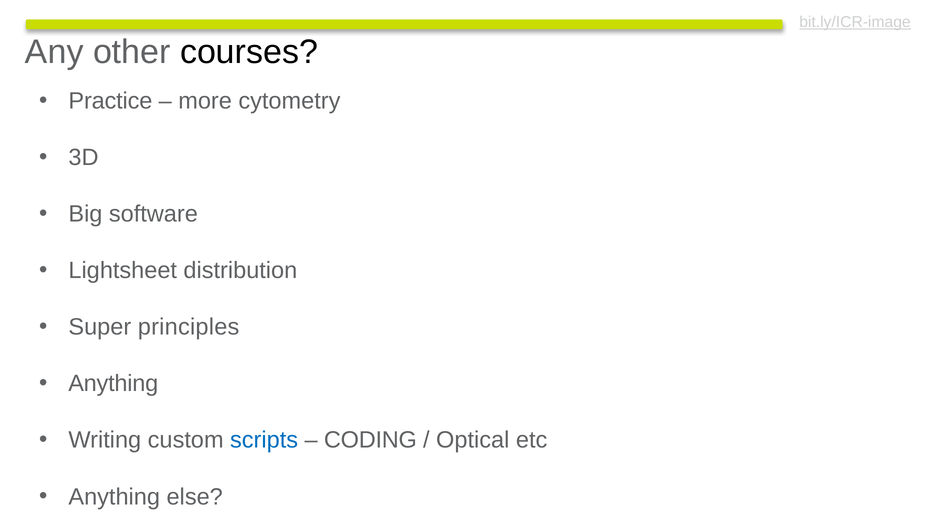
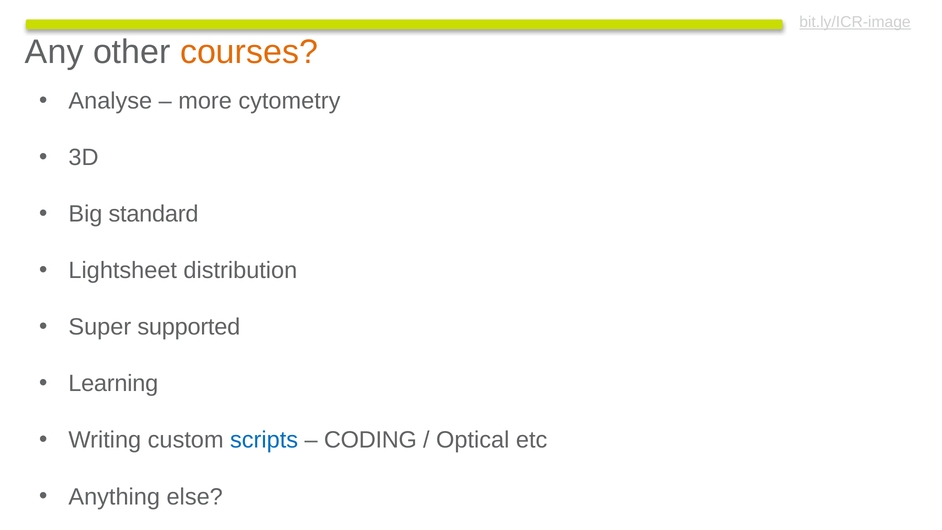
courses colour: black -> orange
Practice: Practice -> Analyse
software: software -> standard
principles: principles -> supported
Anything at (113, 384): Anything -> Learning
